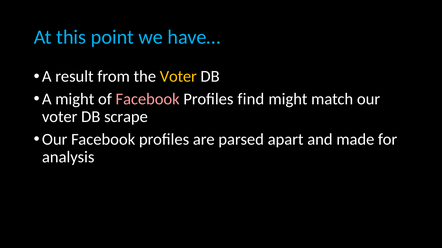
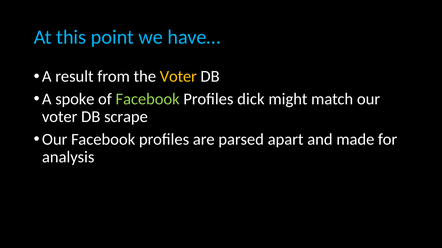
A might: might -> spoke
Facebook at (148, 99) colour: pink -> light green
find: find -> dick
